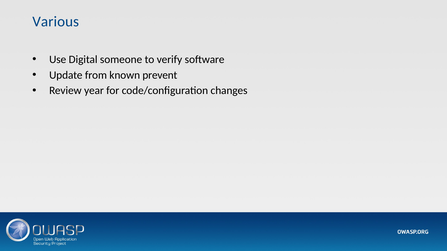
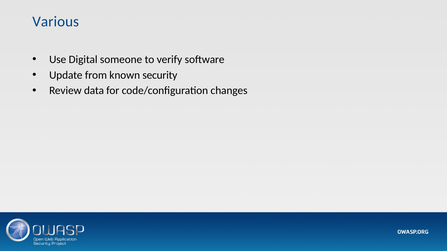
prevent: prevent -> security
year: year -> data
